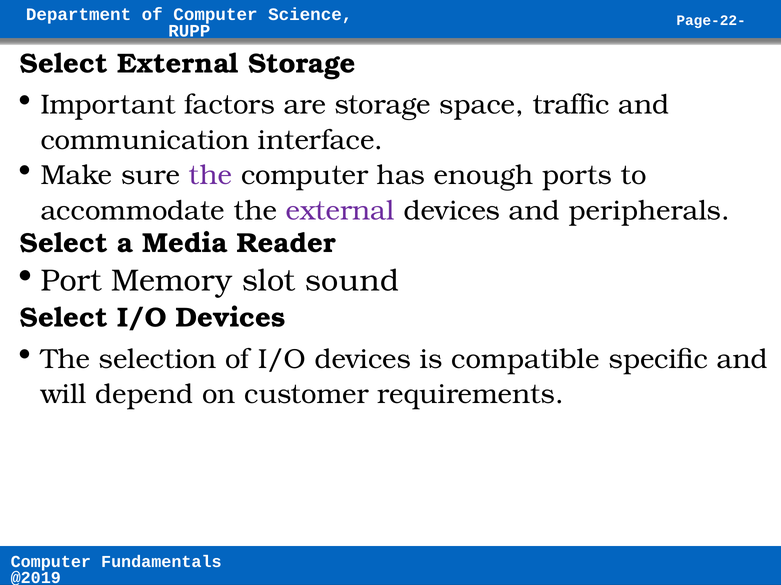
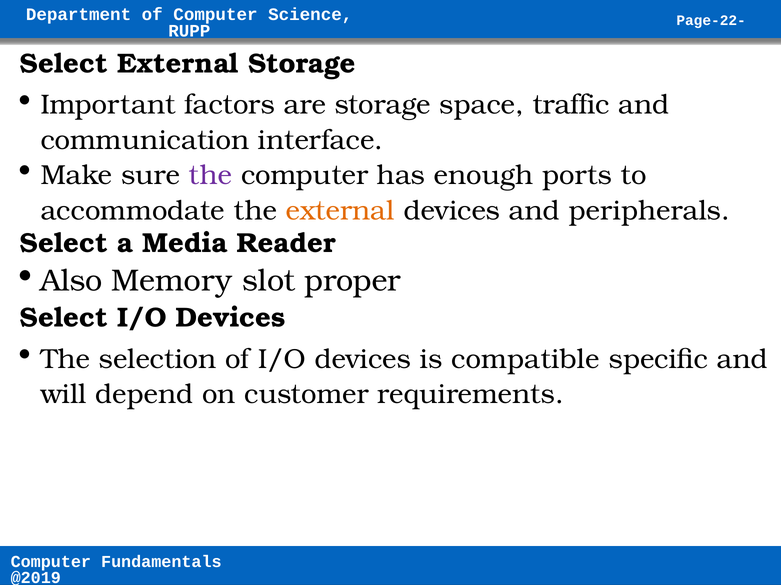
external at (340, 211) colour: purple -> orange
Port: Port -> Also
sound: sound -> proper
